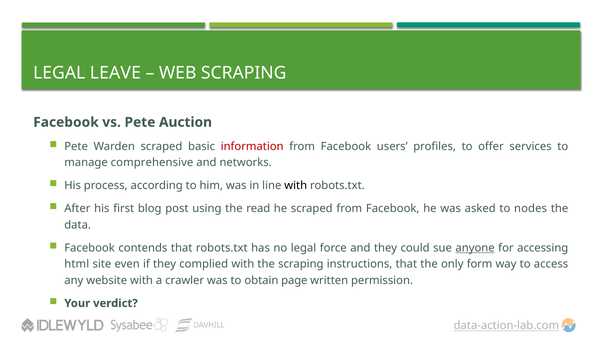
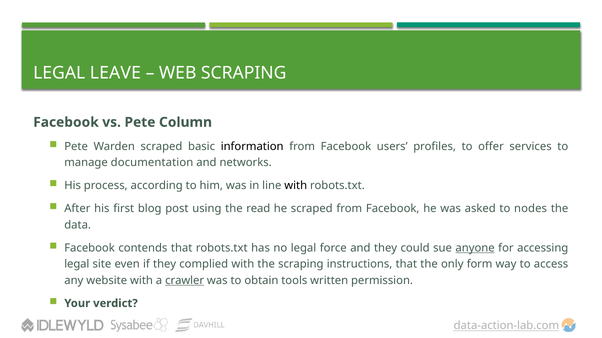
Auction: Auction -> Column
information colour: red -> black
comprehensive: comprehensive -> documentation
html at (77, 265): html -> legal
crawler underline: none -> present
page: page -> tools
